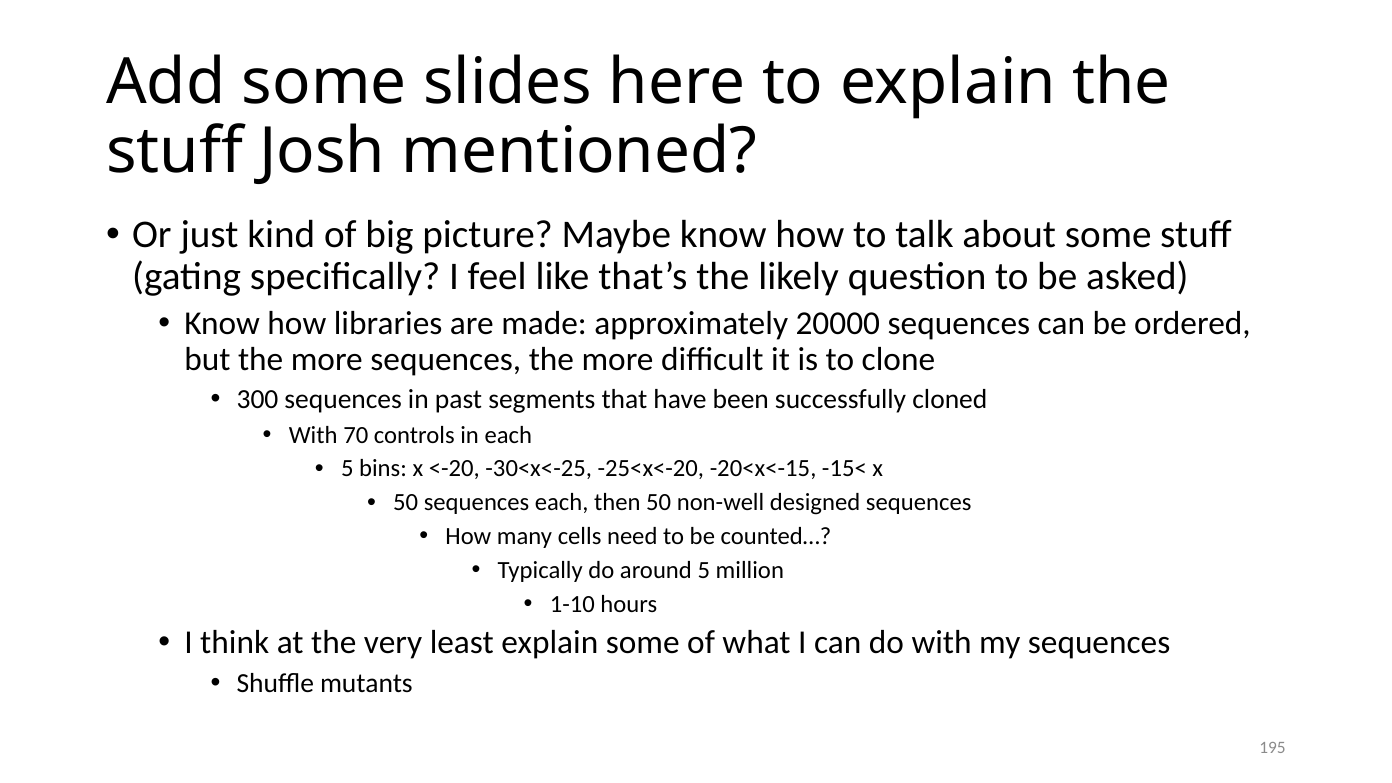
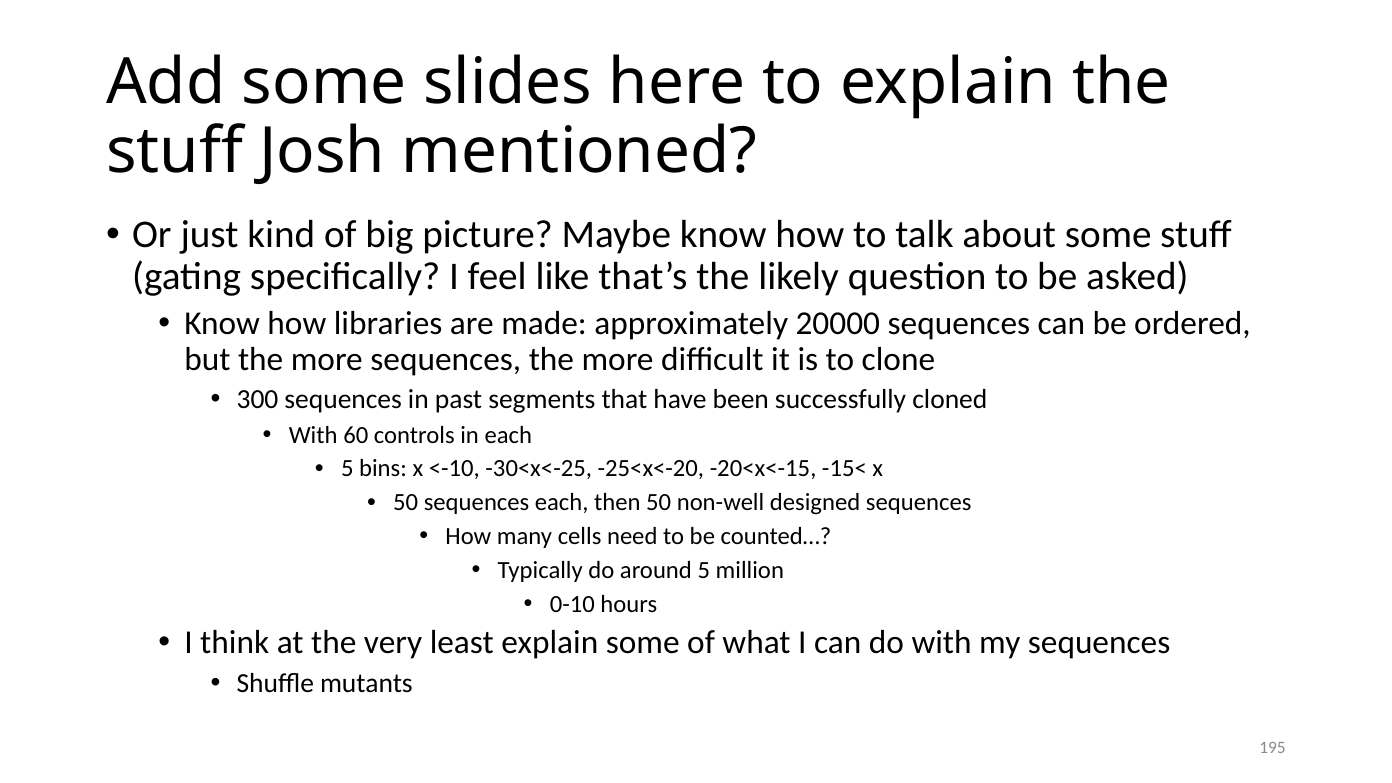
70: 70 -> 60
<-20: <-20 -> <-10
1-10: 1-10 -> 0-10
